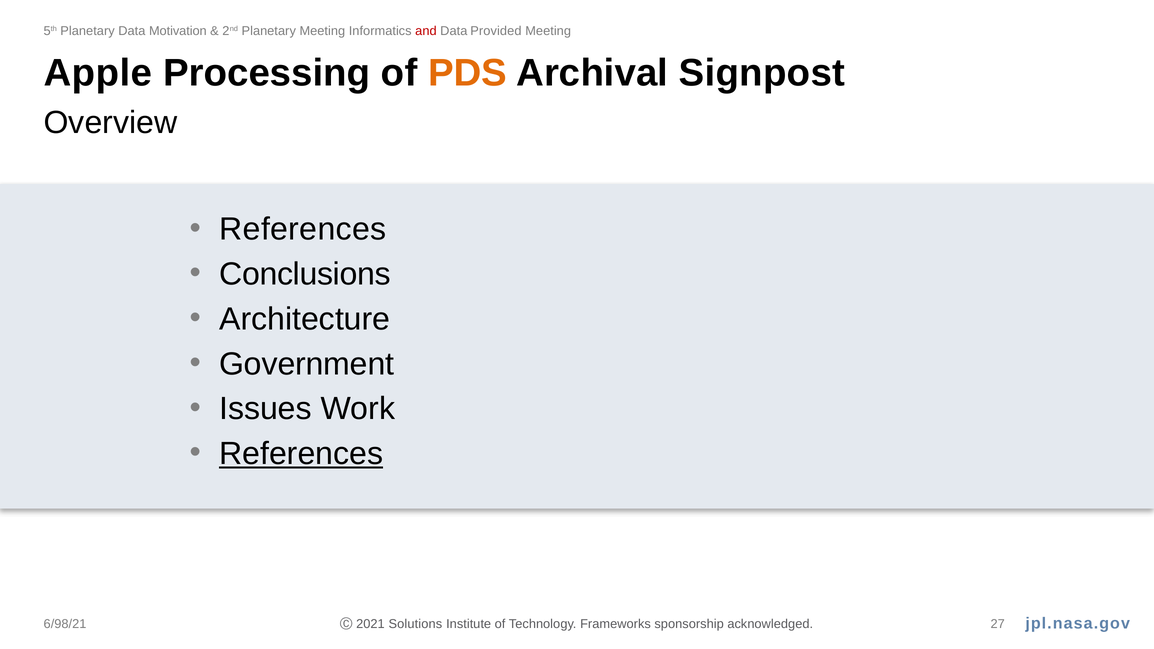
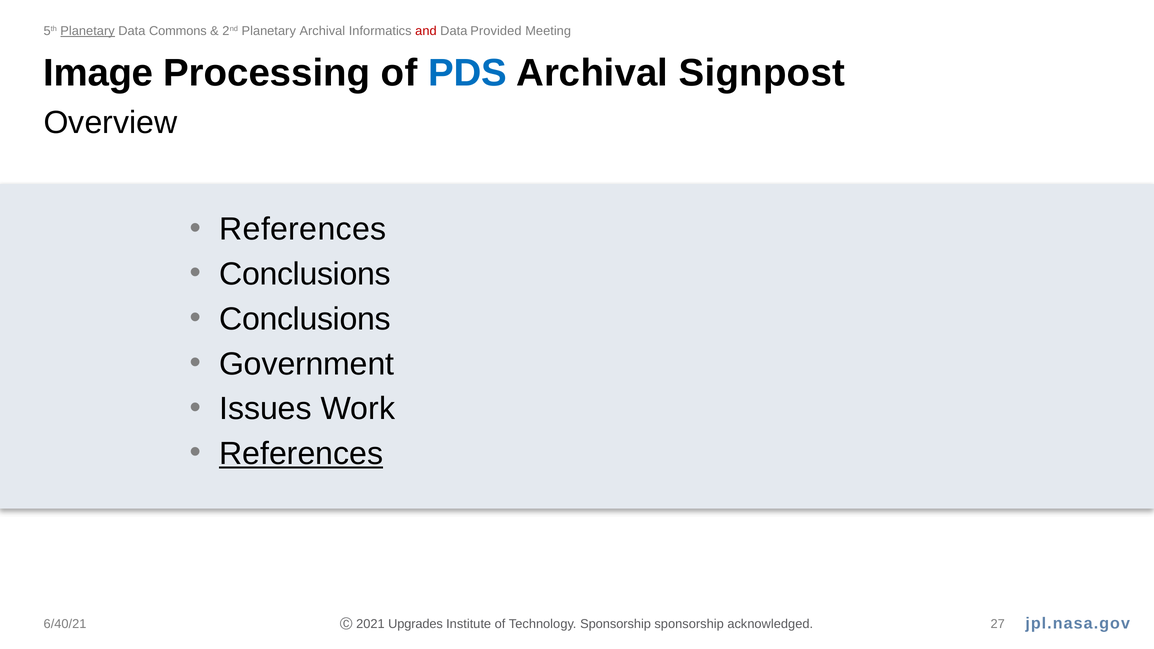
Planetary at (88, 31) underline: none -> present
Motivation: Motivation -> Commons
Planetary Meeting: Meeting -> Archival
Apple: Apple -> Image
PDS colour: orange -> blue
Architecture at (305, 319): Architecture -> Conclusions
6/98/21: 6/98/21 -> 6/40/21
Solutions: Solutions -> Upgrades
Technology Frameworks: Frameworks -> Sponsorship
